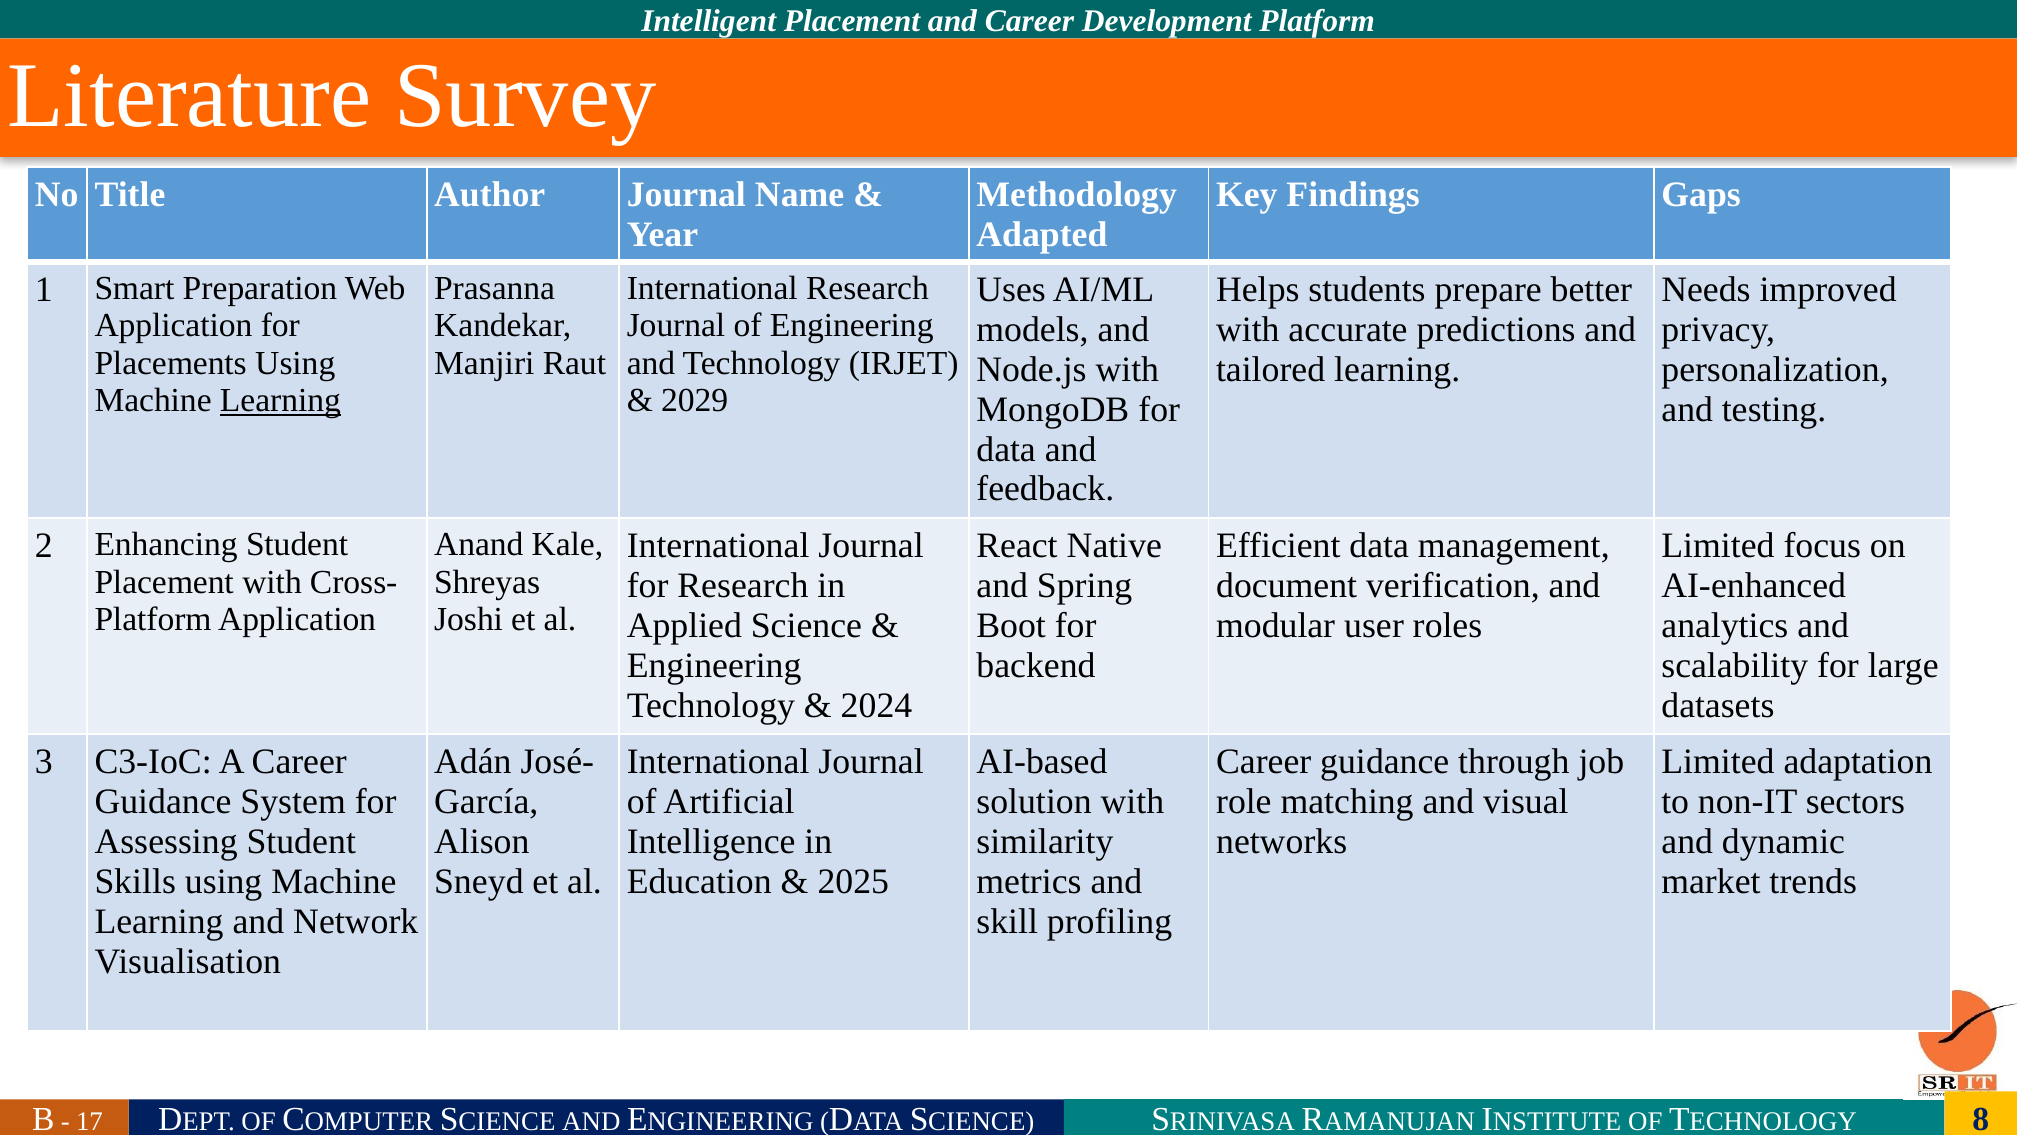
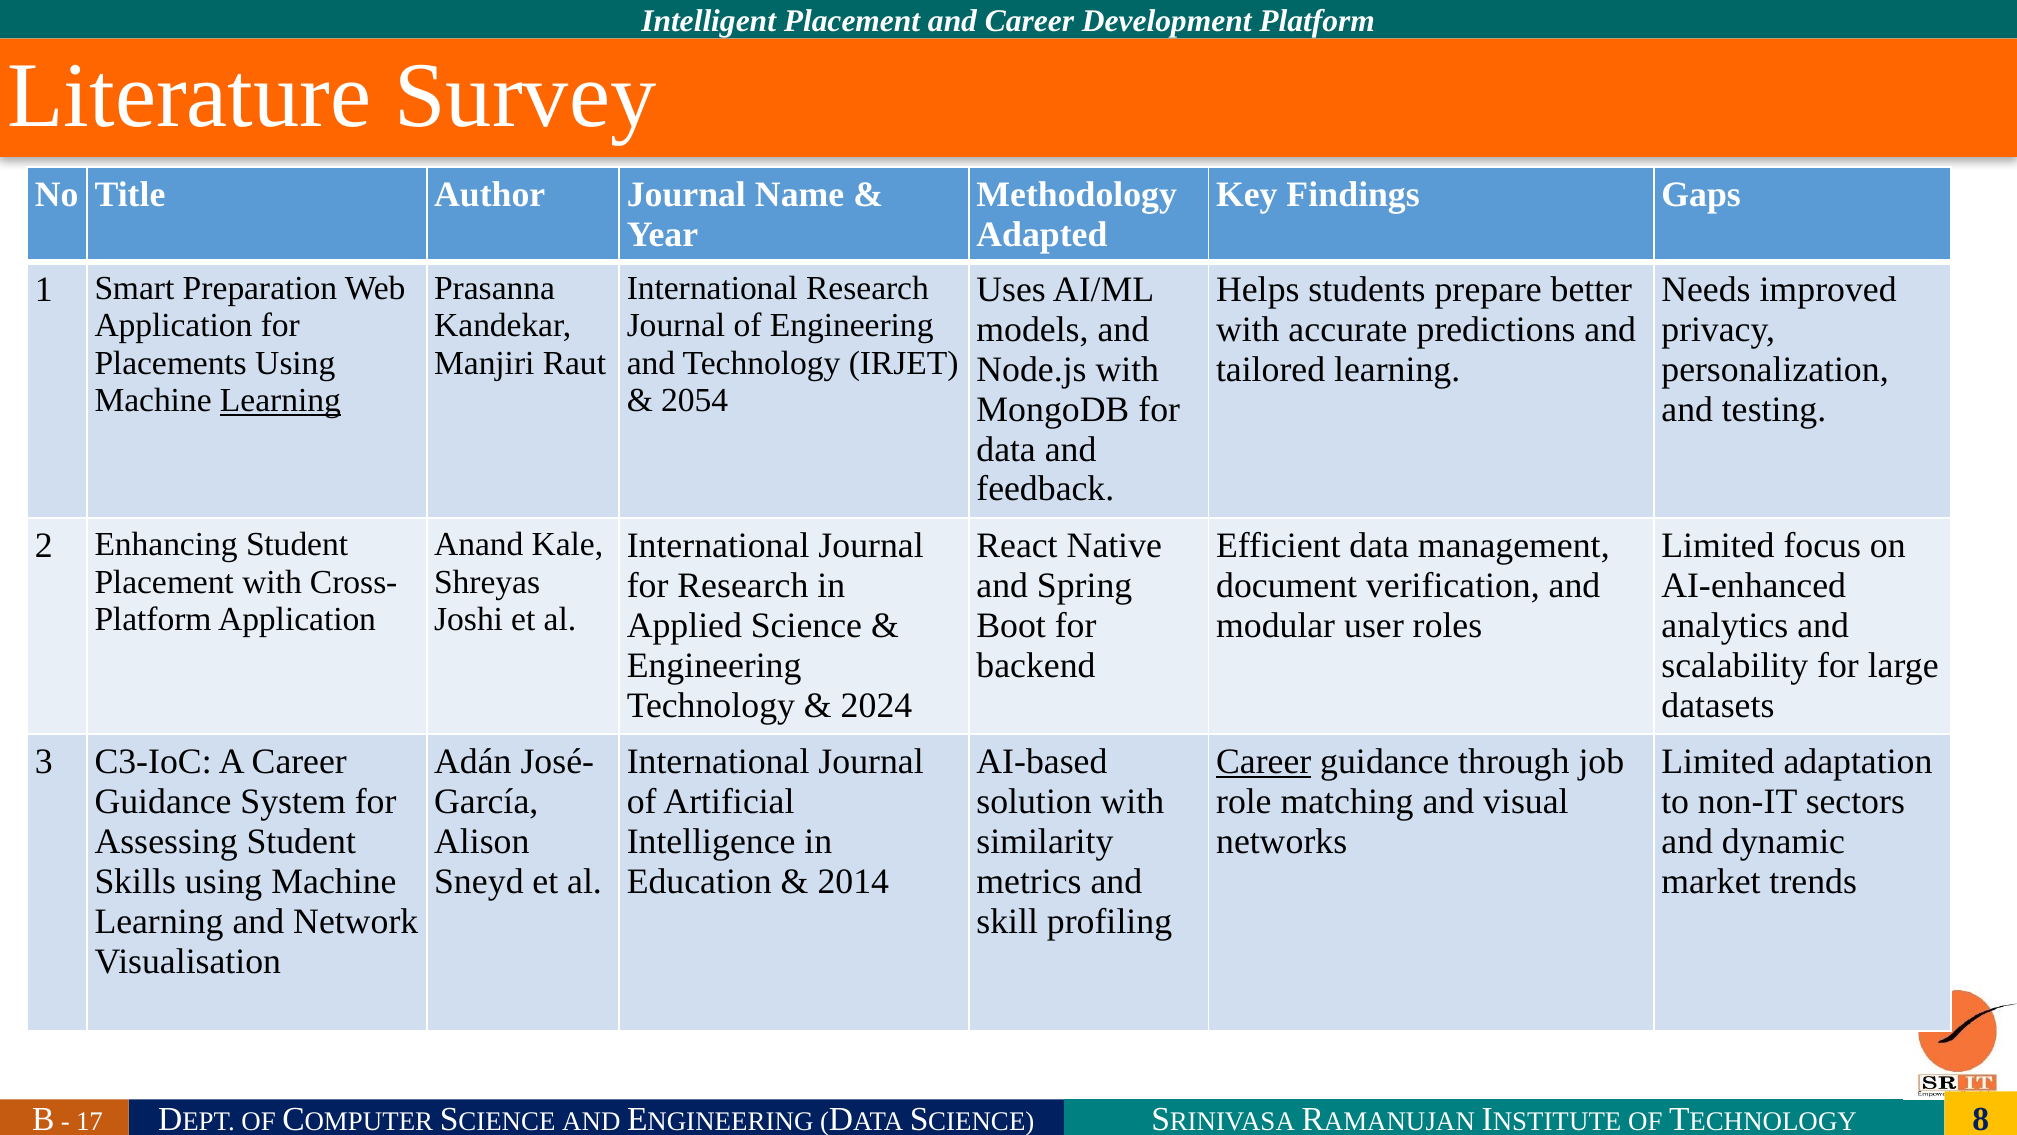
2029: 2029 -> 2054
Career at (1264, 762) underline: none -> present
2025: 2025 -> 2014
